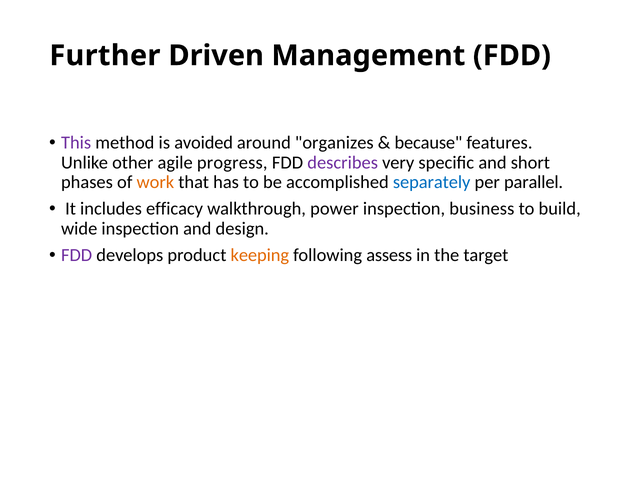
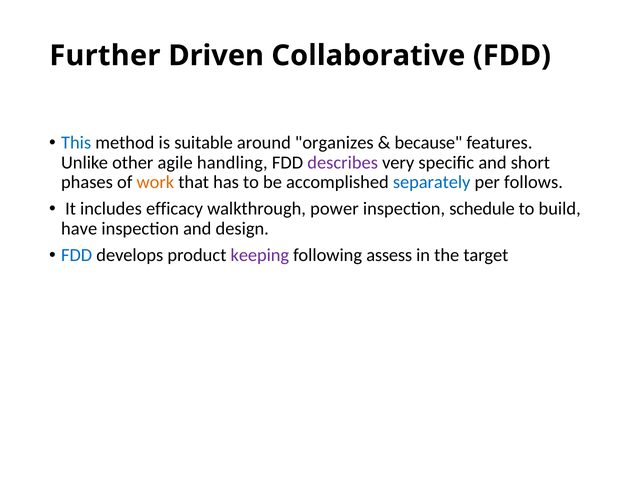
Management: Management -> Collaborative
This colour: purple -> blue
avoided: avoided -> suitable
progress: progress -> handling
parallel: parallel -> follows
business: business -> schedule
wide: wide -> have
FDD at (77, 255) colour: purple -> blue
keeping colour: orange -> purple
